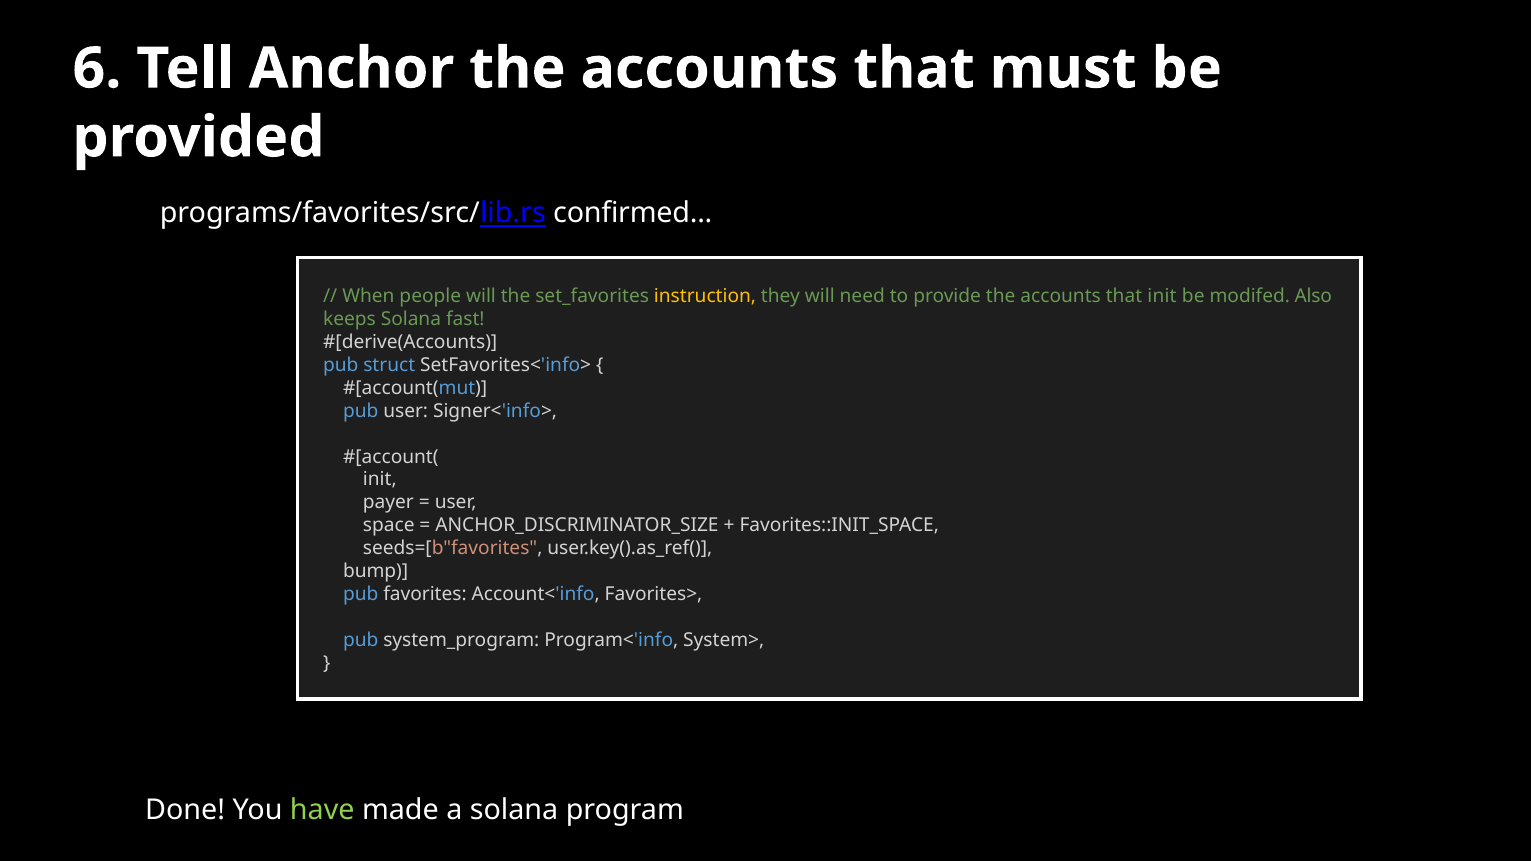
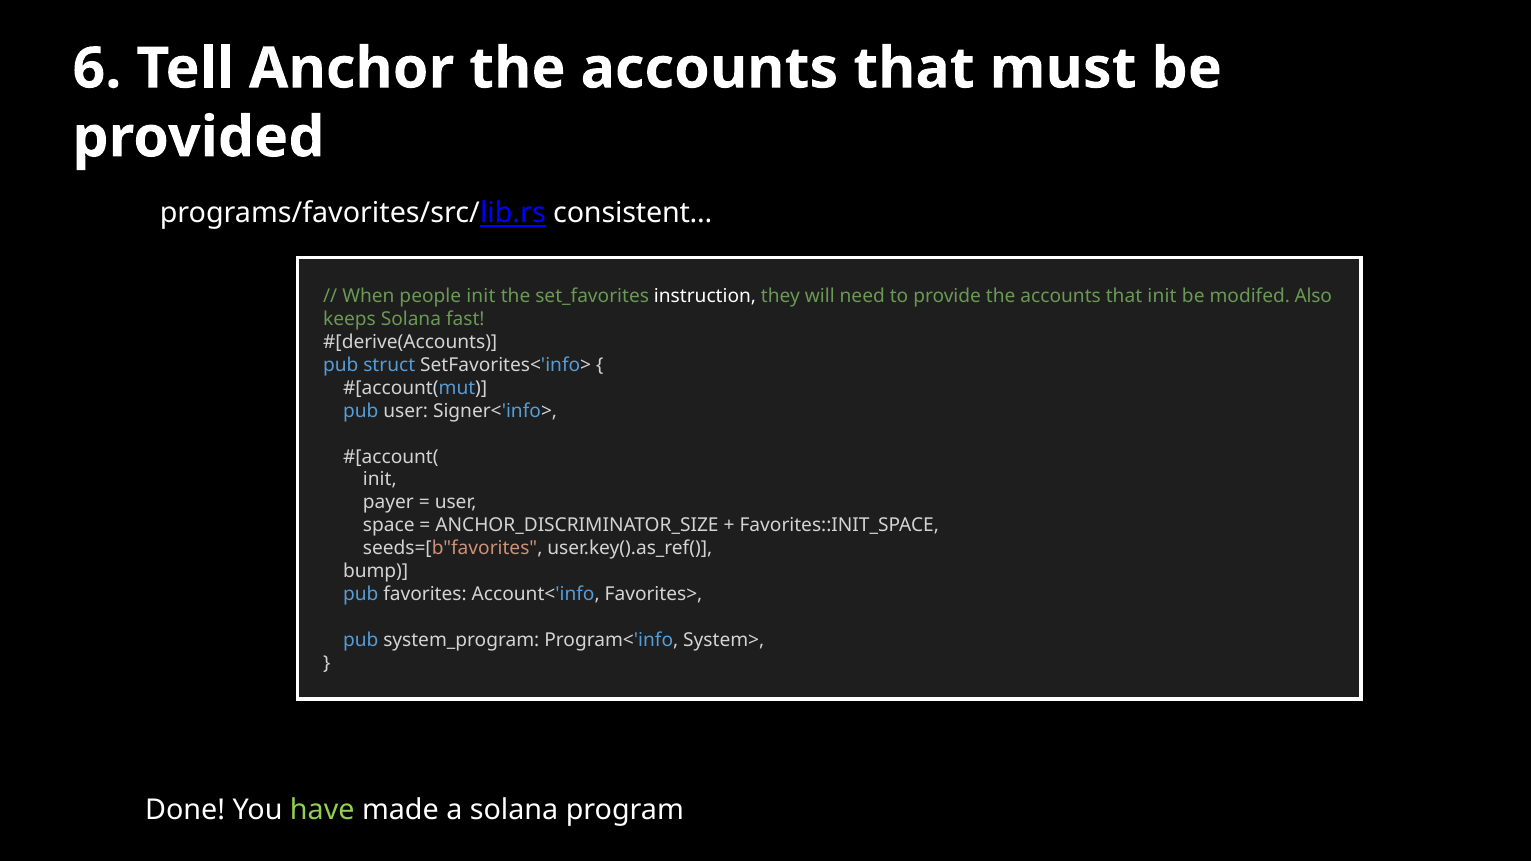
confirmed: confirmed -> consistent
people will: will -> init
instruction colour: yellow -> white
